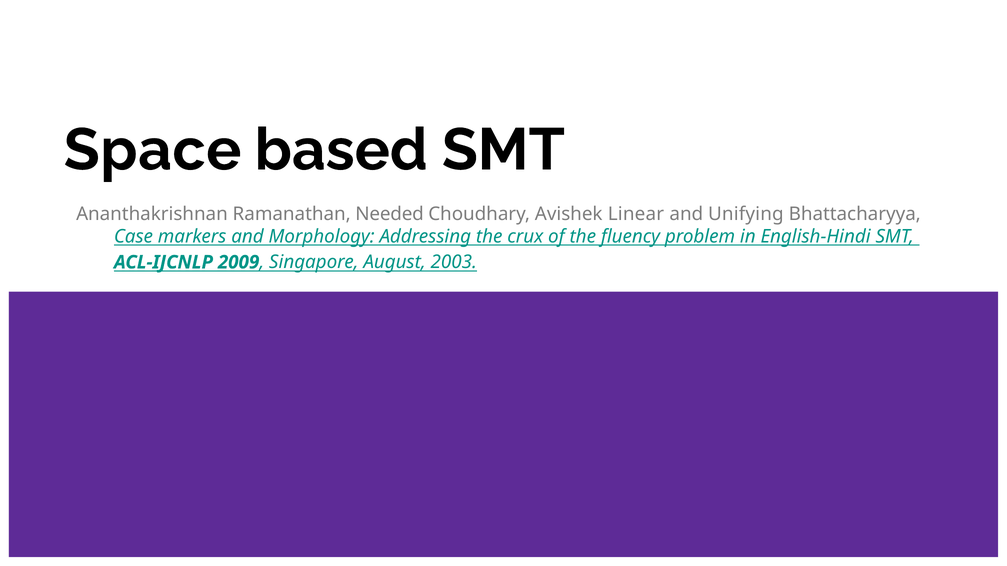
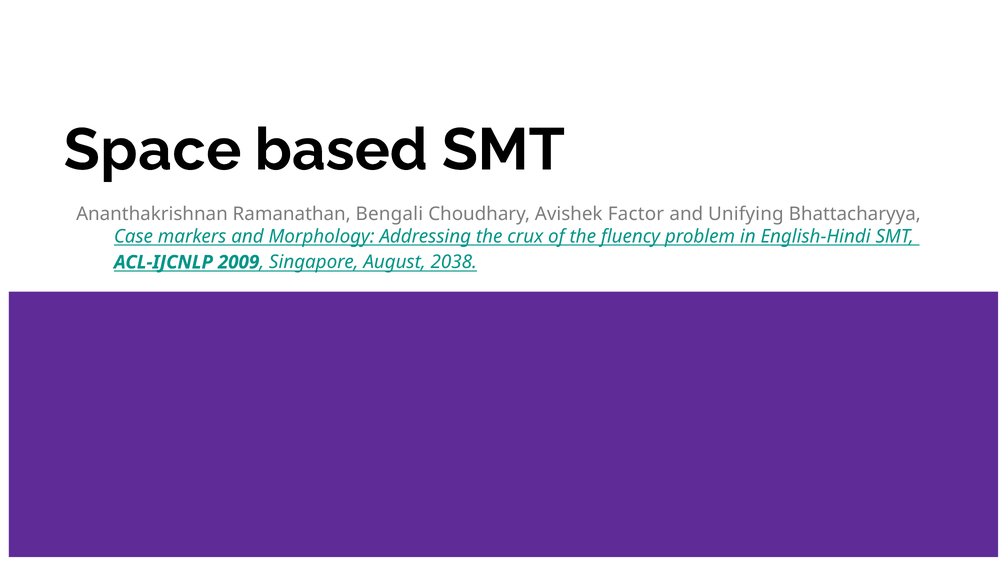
Needed: Needed -> Bengali
Linear: Linear -> Factor
2003: 2003 -> 2038
